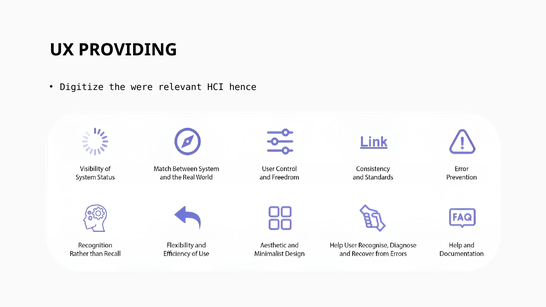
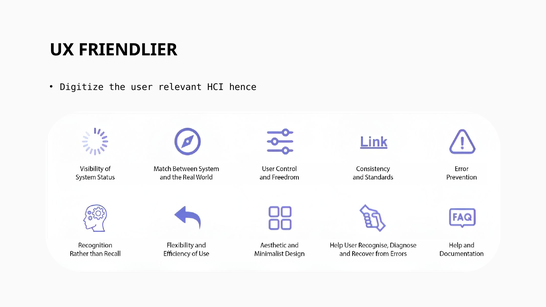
PROVIDING: PROVIDING -> FRIENDLIER
were: were -> user
